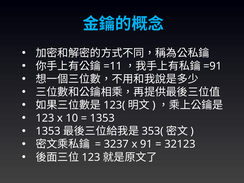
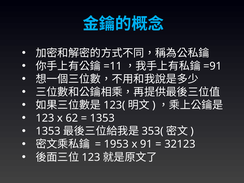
10: 10 -> 62
3237: 3237 -> 1953
